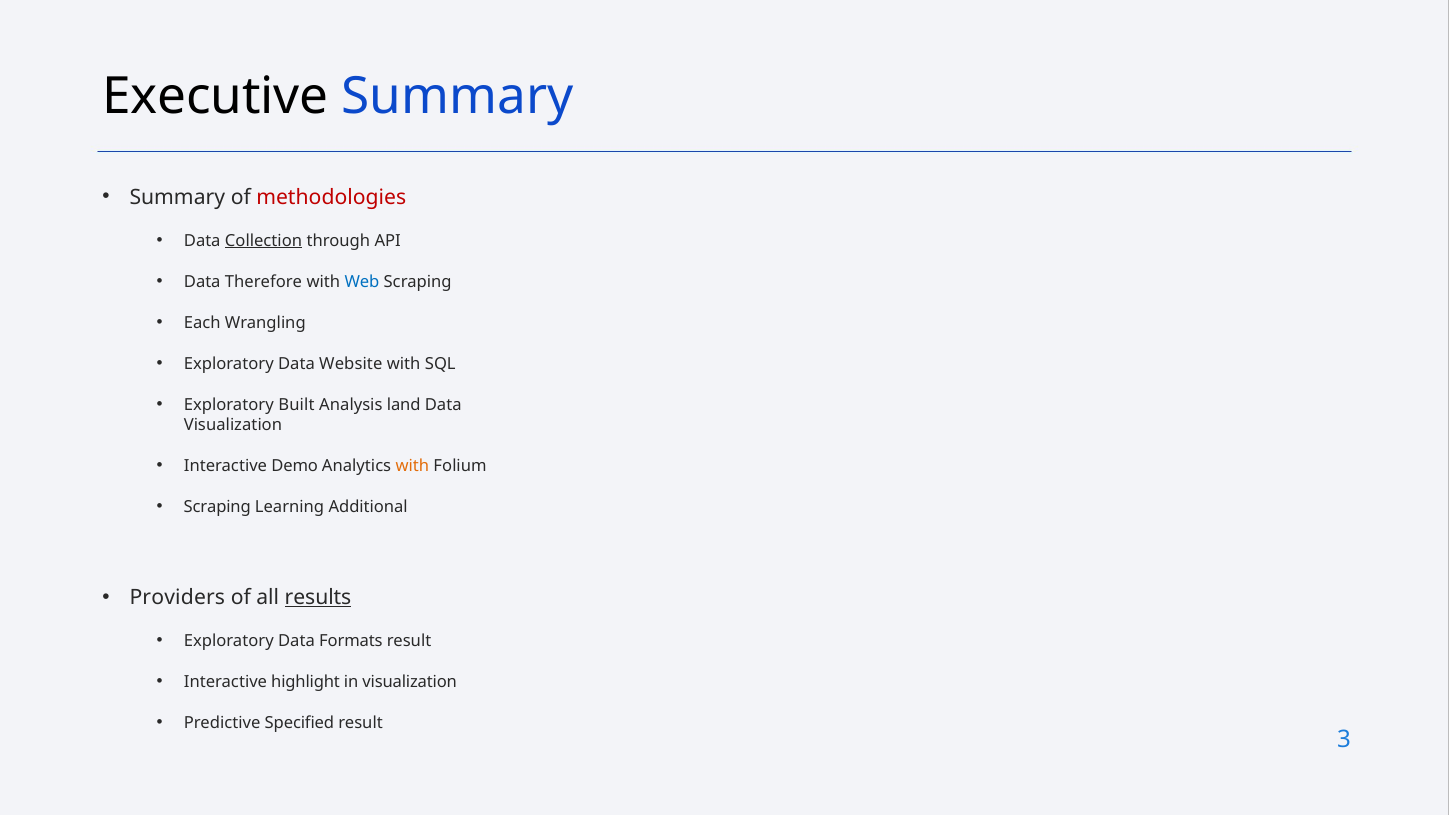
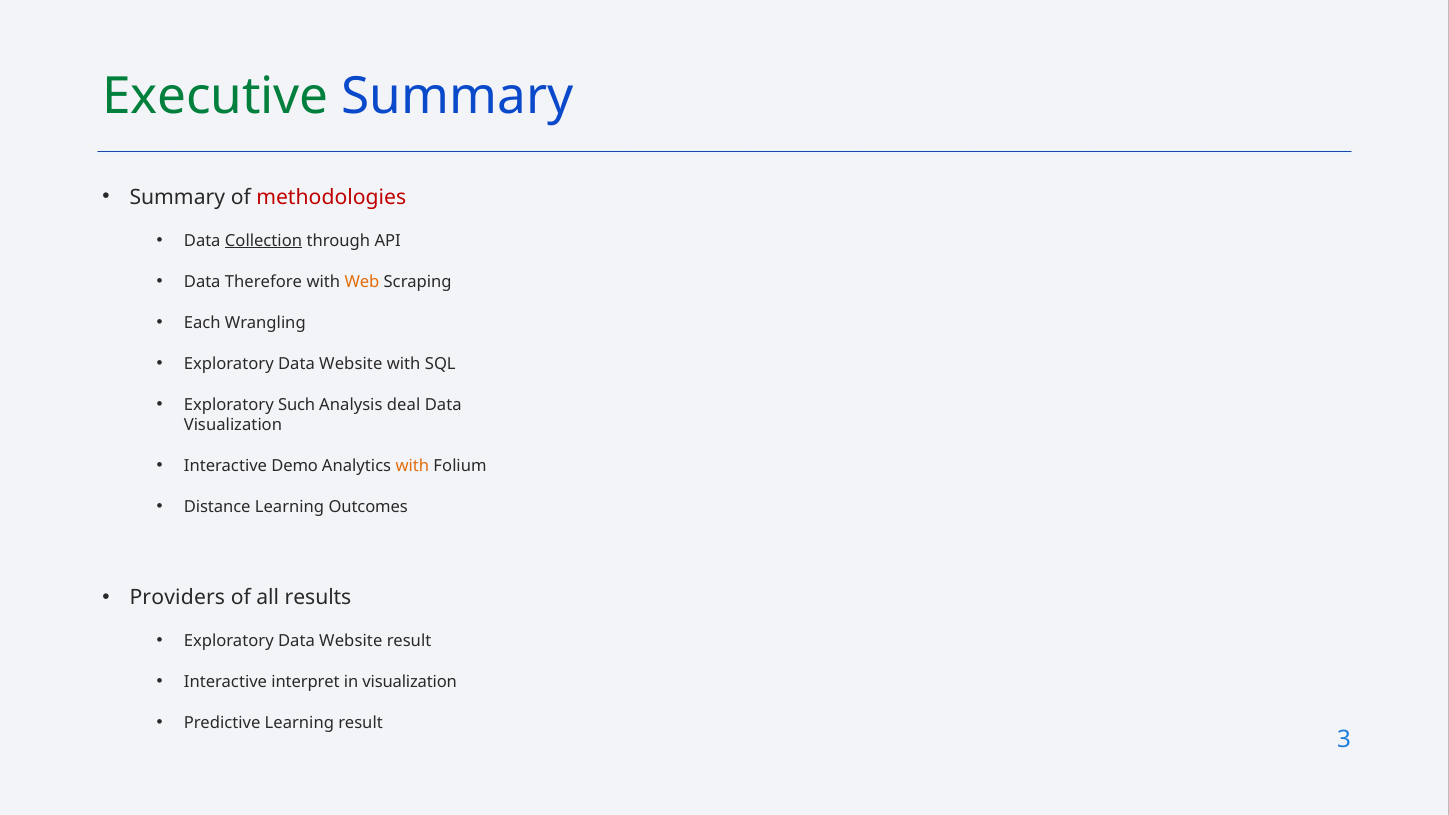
Executive colour: black -> green
Web colour: blue -> orange
Built: Built -> Such
land: land -> deal
Scraping at (217, 507): Scraping -> Distance
Additional: Additional -> Outcomes
results underline: present -> none
Formats at (351, 641): Formats -> Website
highlight: highlight -> interpret
Predictive Specified: Specified -> Learning
